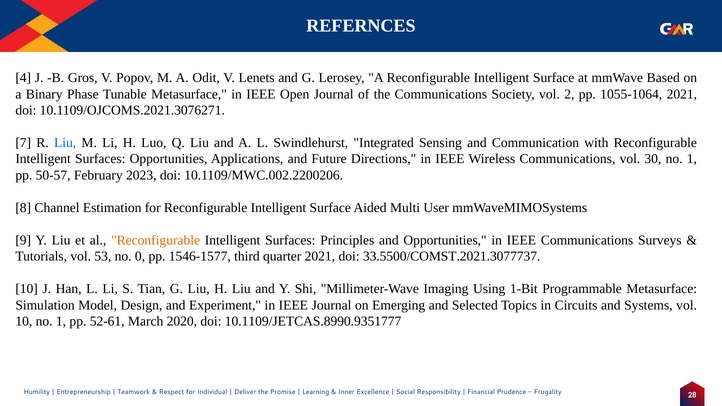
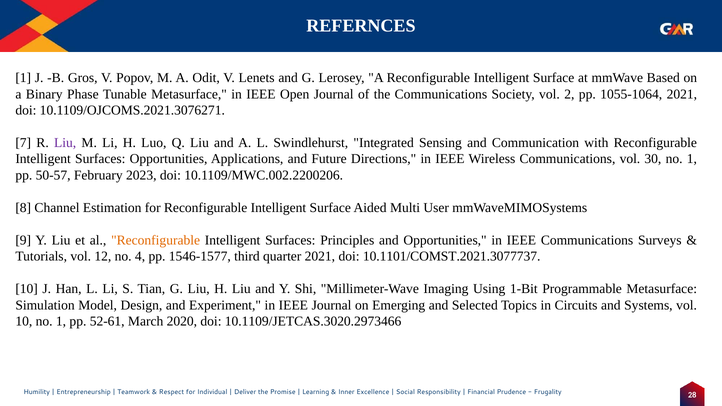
4 at (23, 78): 4 -> 1
Liu at (65, 143) colour: blue -> purple
53: 53 -> 12
0: 0 -> 4
33.5500/COMST.2021.3077737: 33.5500/COMST.2021.3077737 -> 10.1101/COMST.2021.3077737
10.1109/JETCAS.8990.9351777: 10.1109/JETCAS.8990.9351777 -> 10.1109/JETCAS.3020.2973466
